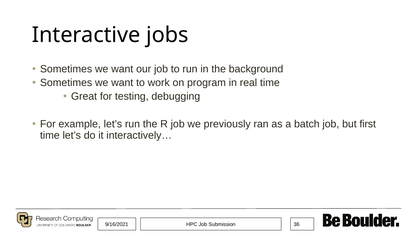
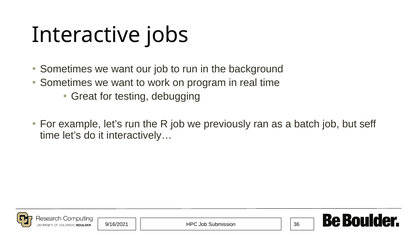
first: first -> seff
